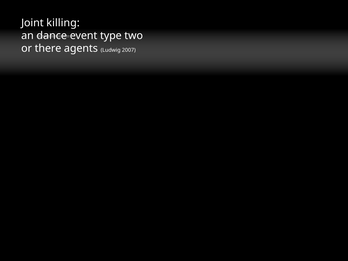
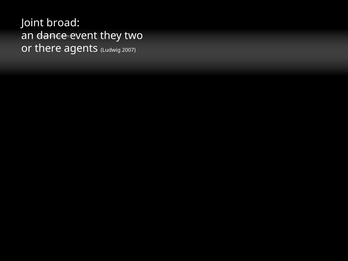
killing: killing -> broad
type: type -> they
